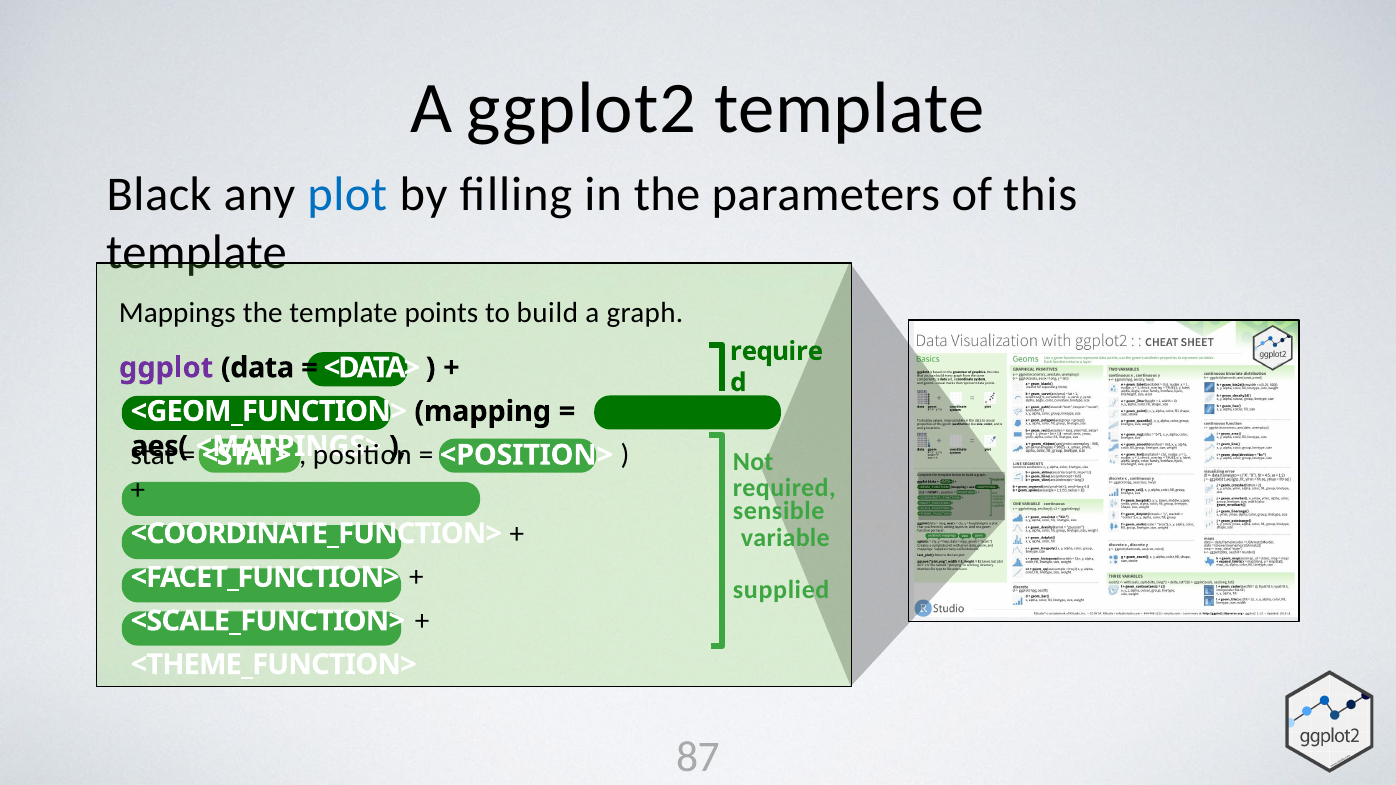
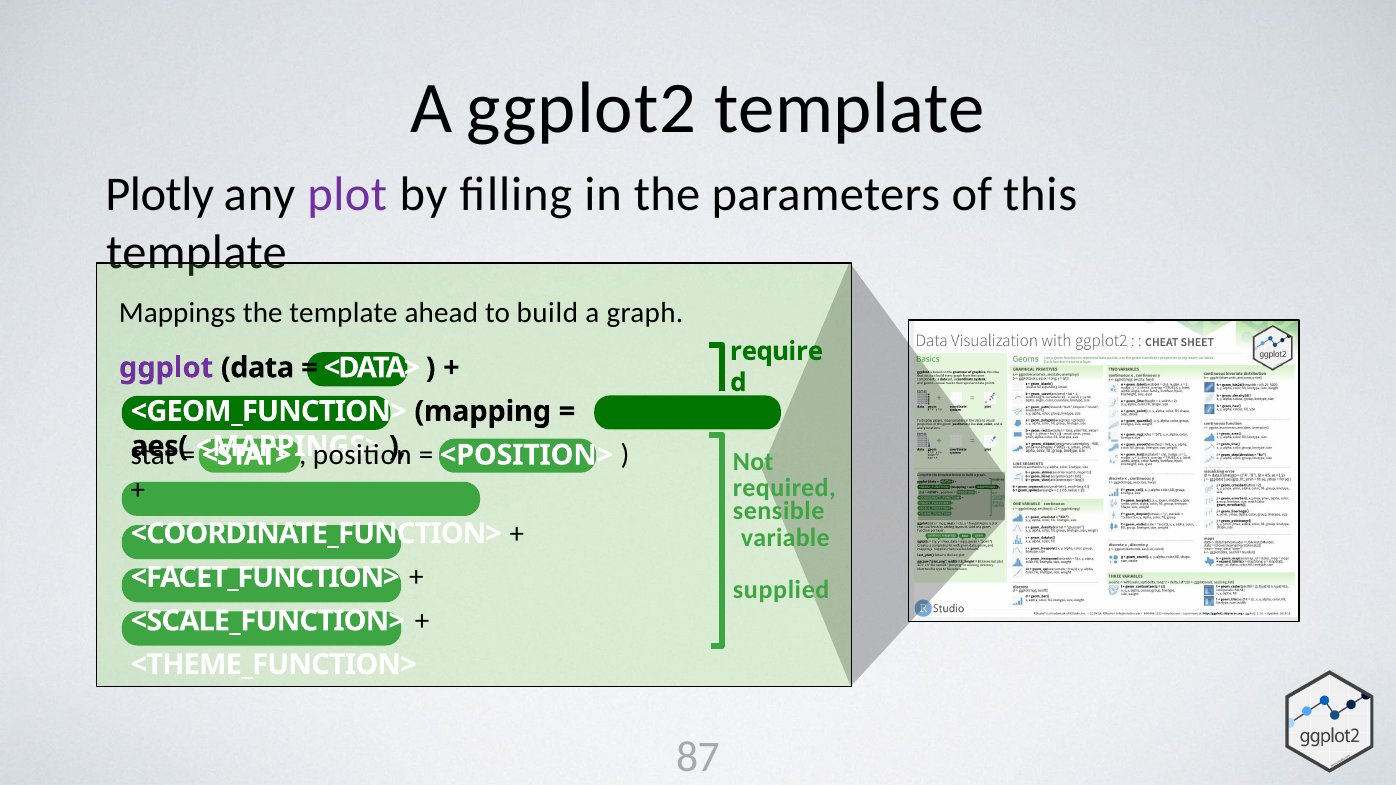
Black: Black -> Plotly
plot colour: blue -> purple
points: points -> ahead
